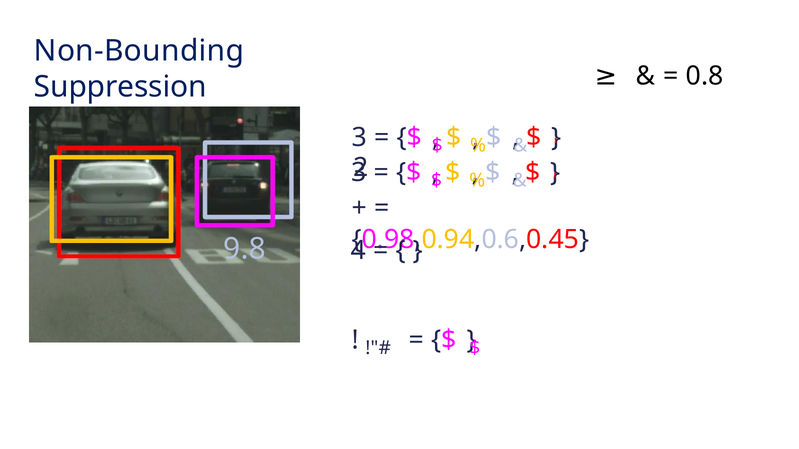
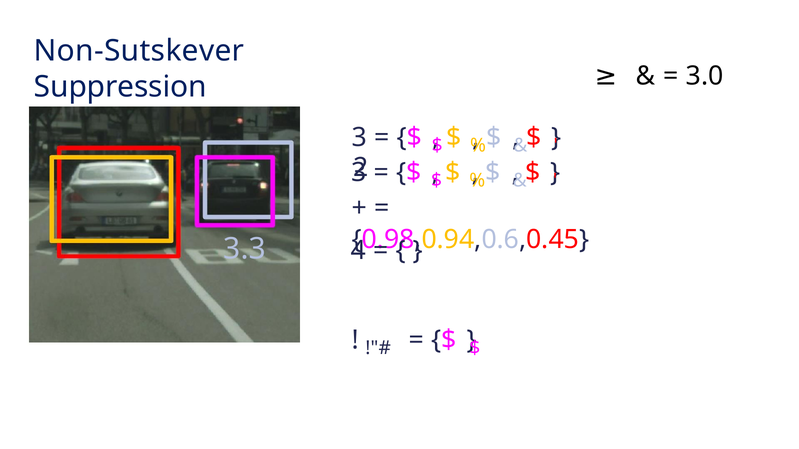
Non-Bounding: Non-Bounding -> Non-Sutskever
0.8: 0.8 -> 3.0
9.8: 9.8 -> 3.3
